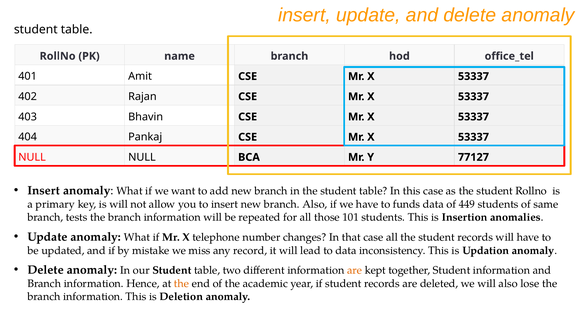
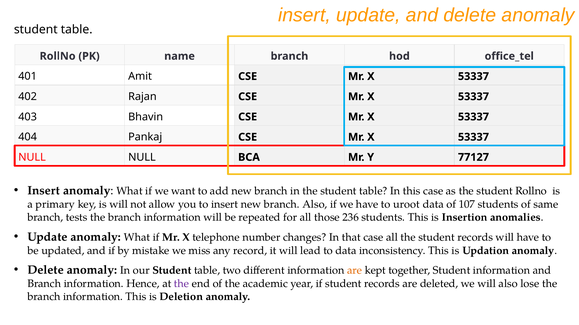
funds: funds -> uroot
449: 449 -> 107
101: 101 -> 236
the at (182, 284) colour: orange -> purple
